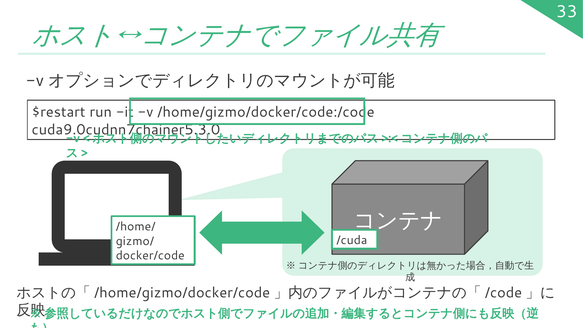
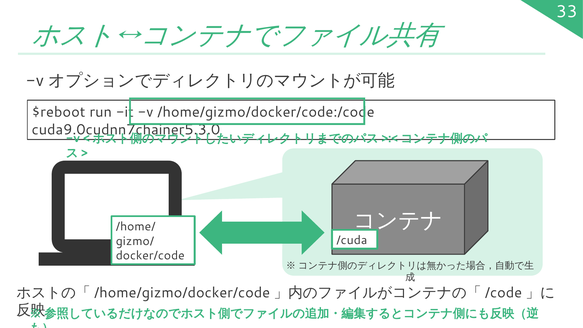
$restart: $restart -> $reboot
